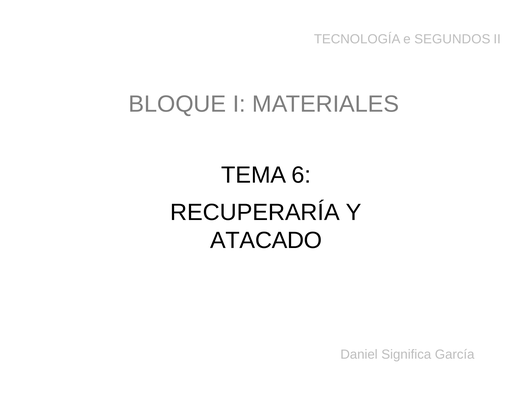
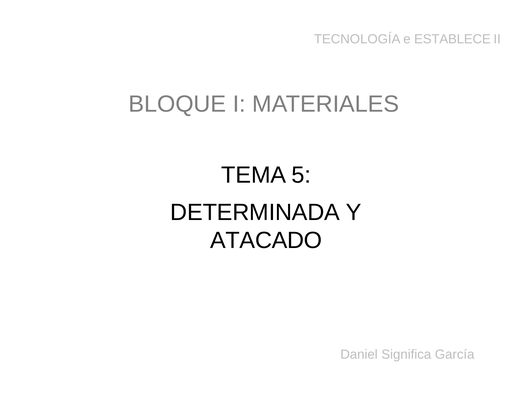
SEGUNDOS: SEGUNDOS -> ESTABLECE
6: 6 -> 5
RECUPERARÍA: RECUPERARÍA -> DETERMINADA
